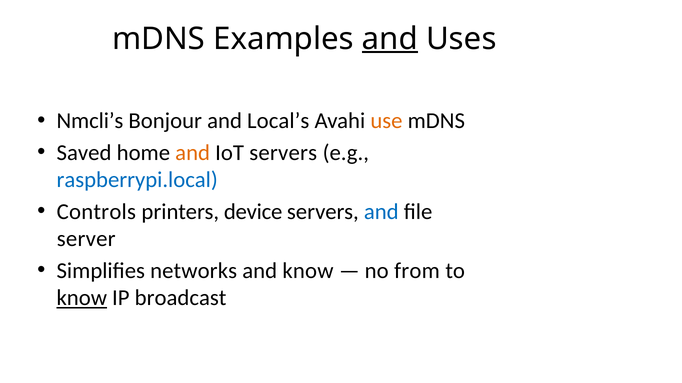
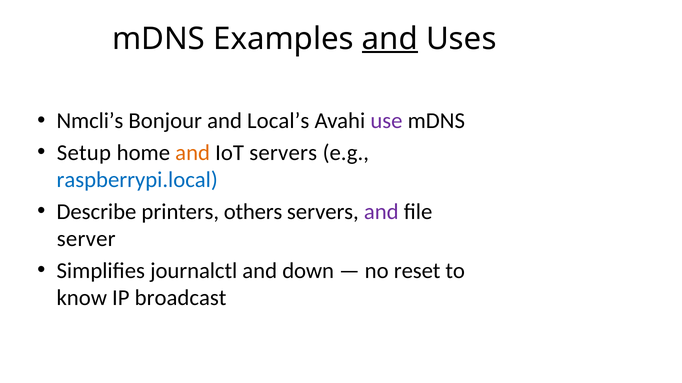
use colour: orange -> purple
Saved: Saved -> Setup
Controls: Controls -> Describe
device: device -> others
and at (381, 212) colour: blue -> purple
networks: networks -> journalctl
and know: know -> down
from: from -> reset
know at (82, 298) underline: present -> none
